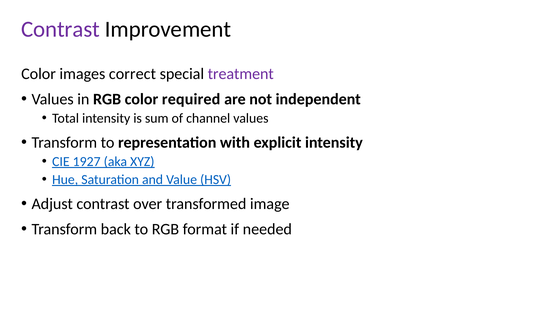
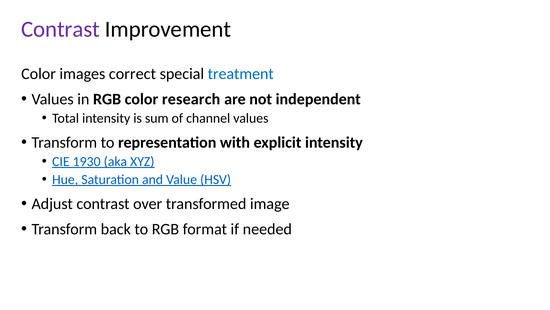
treatment colour: purple -> blue
required: required -> research
1927: 1927 -> 1930
